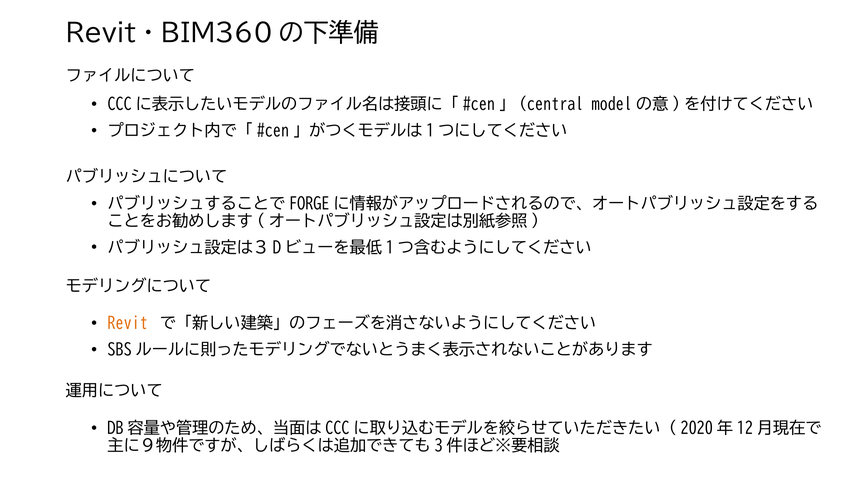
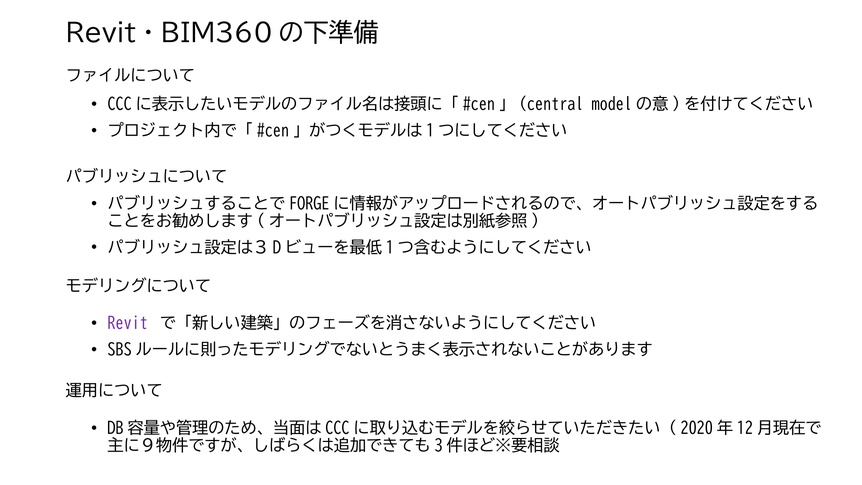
Revit colour: orange -> purple
